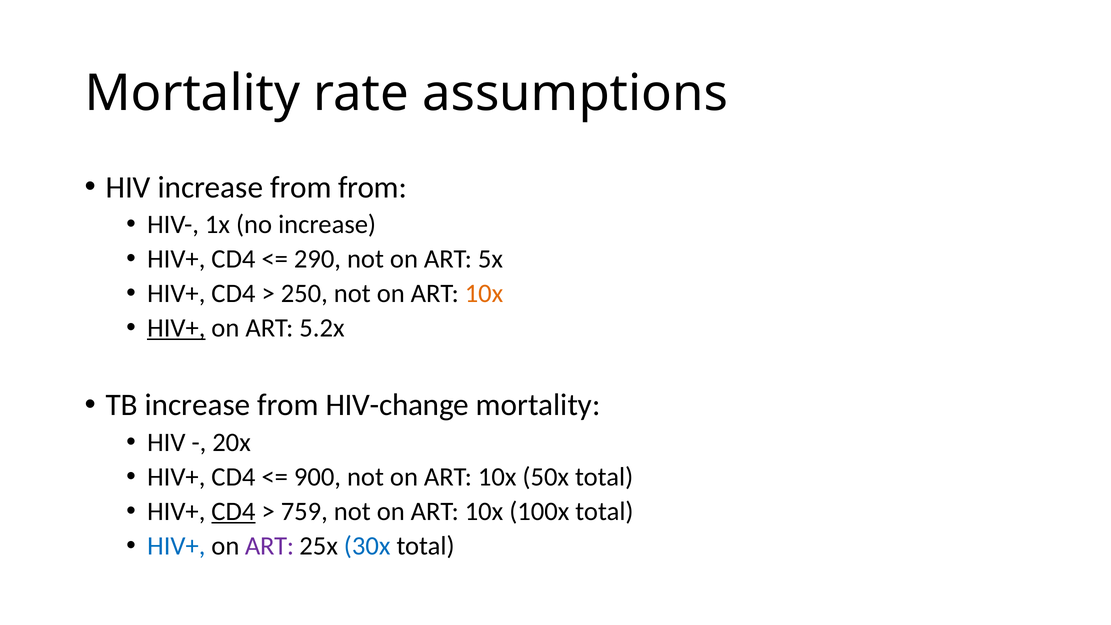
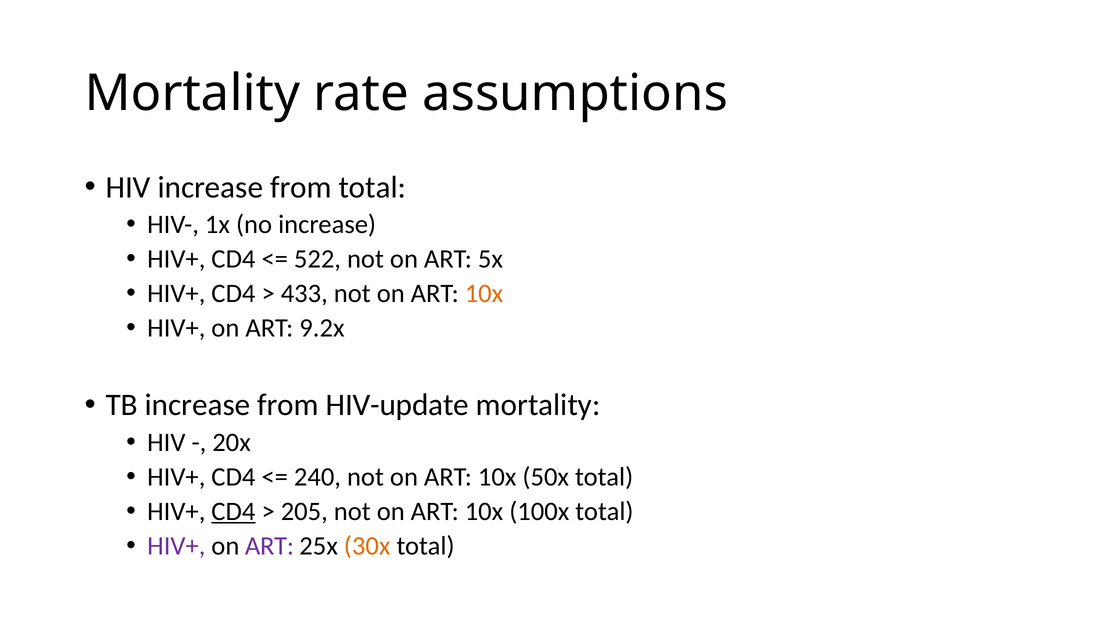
from from: from -> total
290: 290 -> 522
250: 250 -> 433
HIV+ at (176, 328) underline: present -> none
5.2x: 5.2x -> 9.2x
HIV-change: HIV-change -> HIV-update
900: 900 -> 240
759: 759 -> 205
HIV+ at (176, 546) colour: blue -> purple
30x colour: blue -> orange
